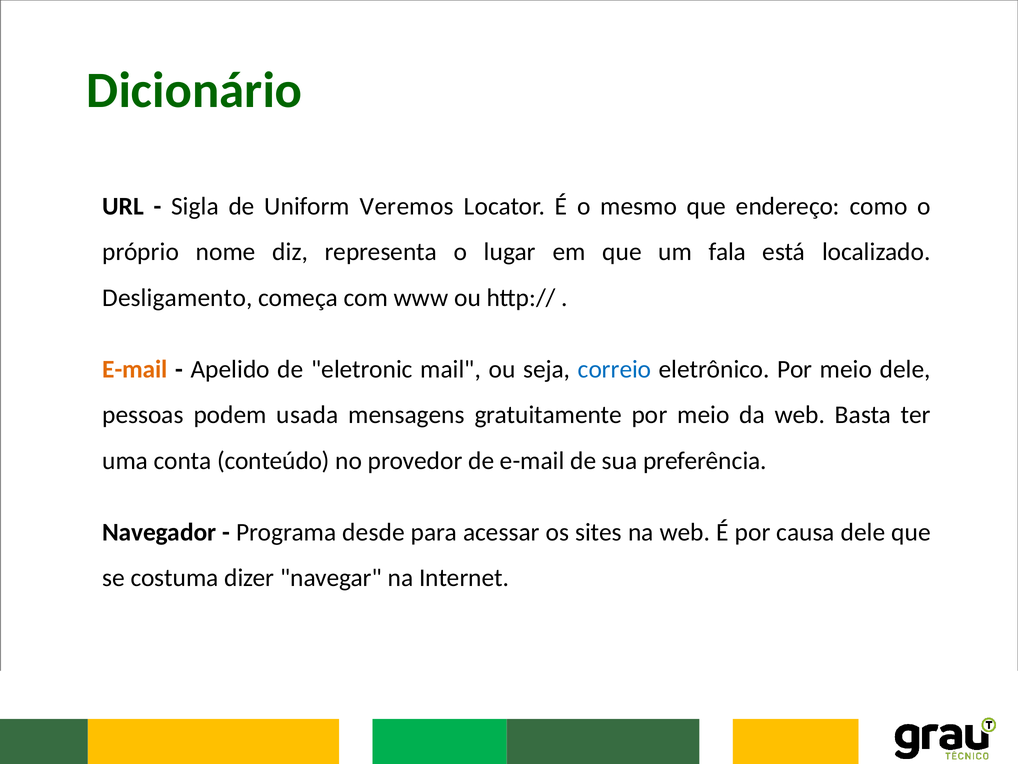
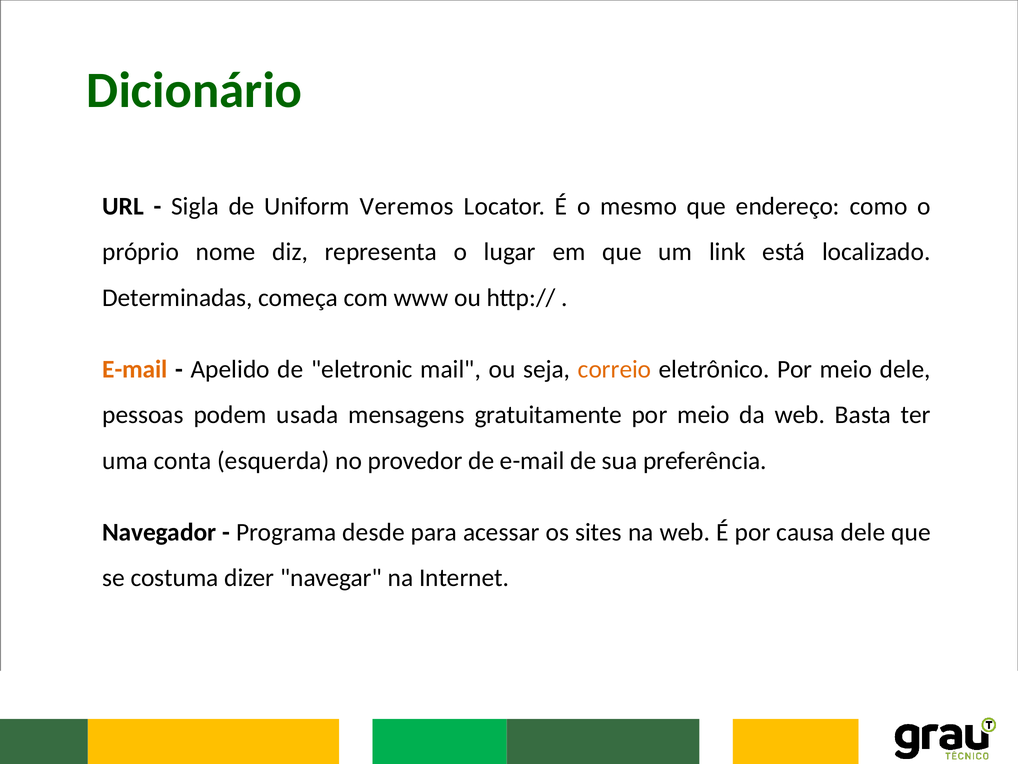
fala: fala -> link
Desligamento: Desligamento -> Determinadas
correio colour: blue -> orange
conteúdo: conteúdo -> esquerda
